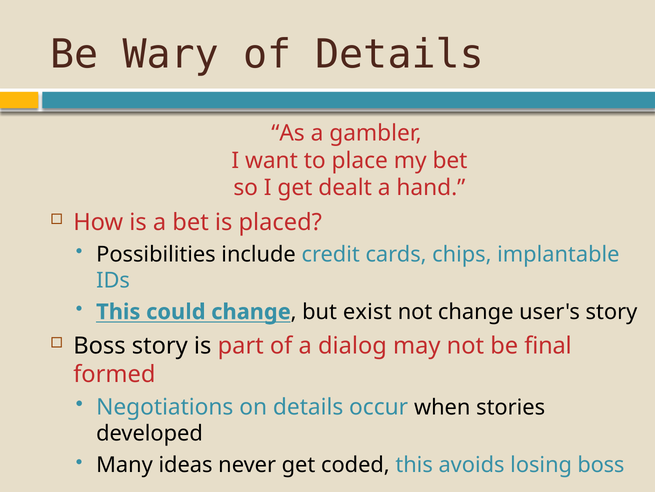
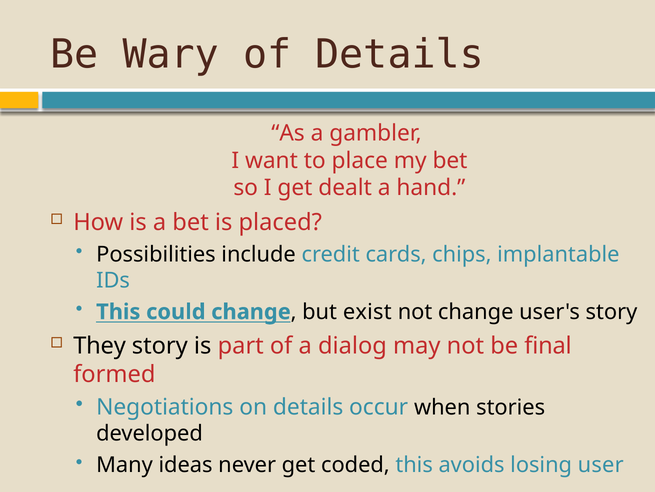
Boss at (99, 345): Boss -> They
losing boss: boss -> user
